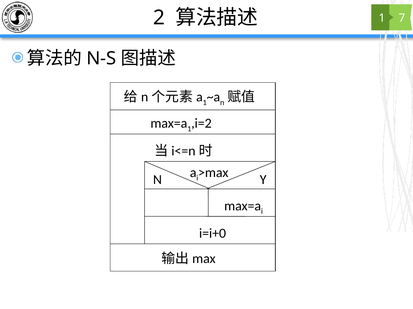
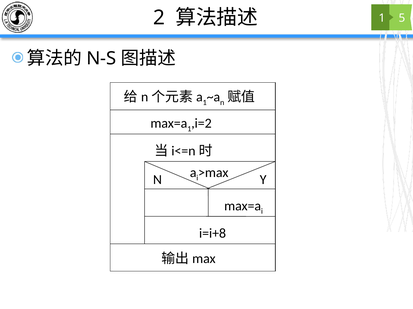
7: 7 -> 5
i=i+0: i=i+0 -> i=i+8
